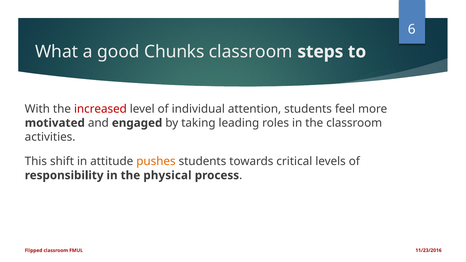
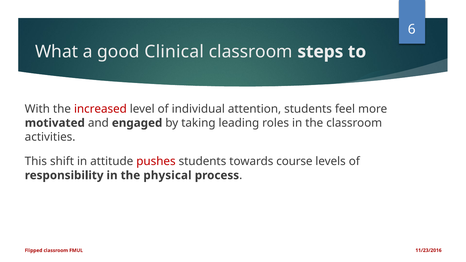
Chunks: Chunks -> Clinical
pushes colour: orange -> red
critical: critical -> course
